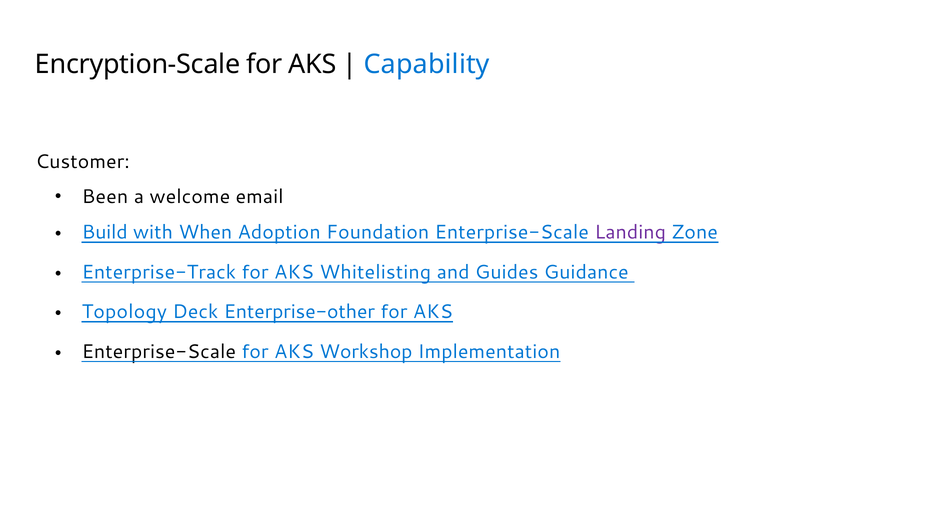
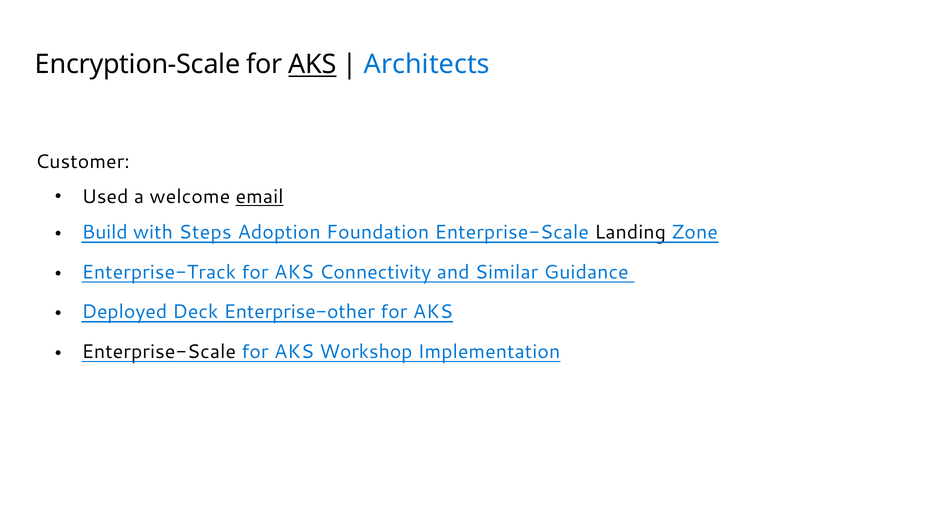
AKS at (312, 65) underline: none -> present
Capability: Capability -> Architects
Been: Been -> Used
email underline: none -> present
When: When -> Steps
Landing colour: purple -> black
Whitelisting: Whitelisting -> Connectivity
Guides: Guides -> Similar
Topology: Topology -> Deployed
